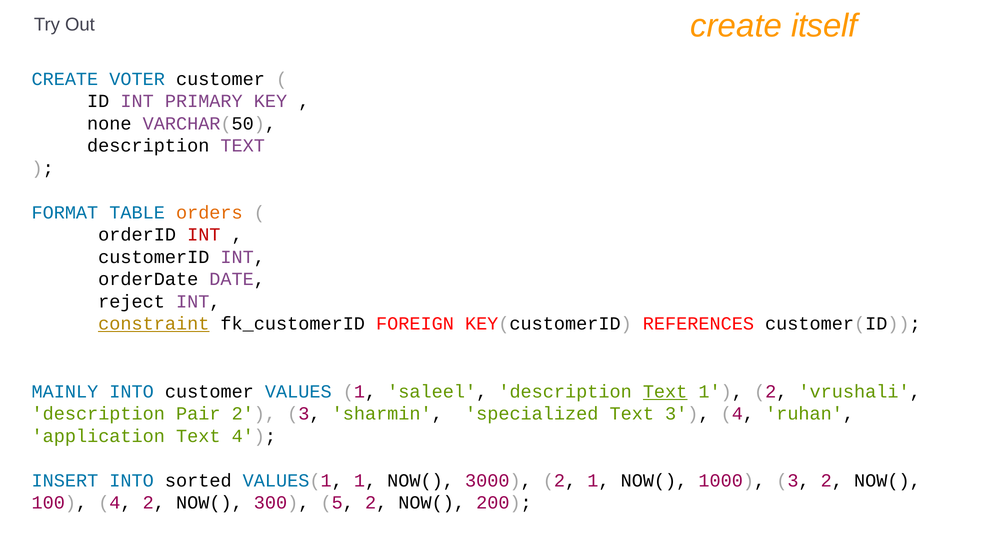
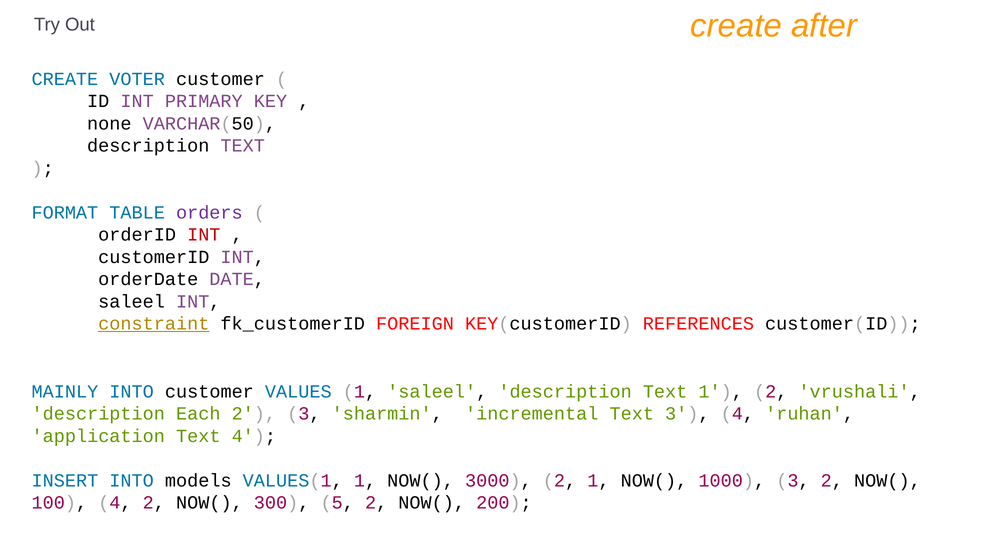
itself: itself -> after
orders colour: orange -> purple
reject at (132, 301): reject -> saleel
Text at (665, 391) underline: present -> none
Pair: Pair -> Each
specialized: specialized -> incremental
sorted: sorted -> models
